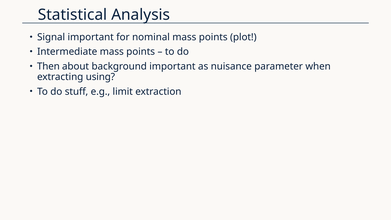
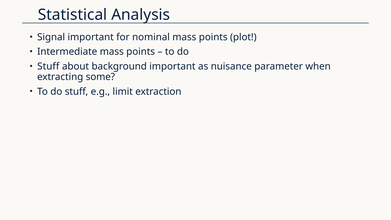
Then at (48, 66): Then -> Stuff
using: using -> some
